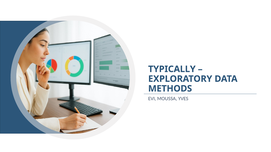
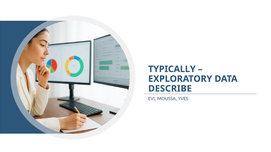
METHODS: METHODS -> DESCRIBE
